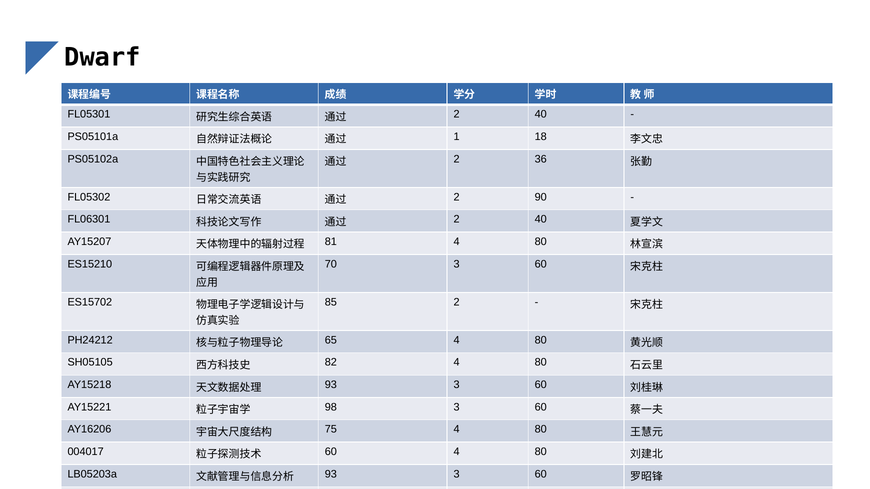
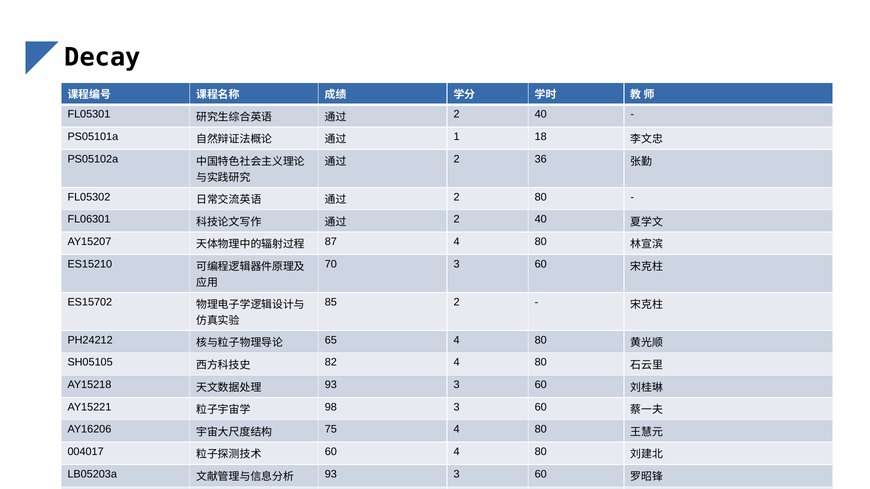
Dwarf: Dwarf -> Decay
2 90: 90 -> 80
81: 81 -> 87
